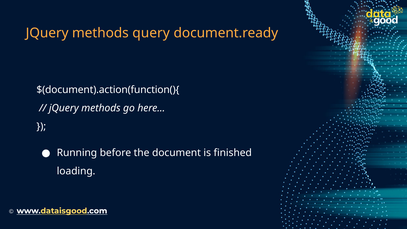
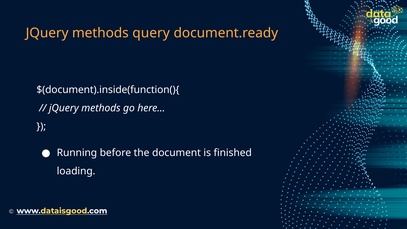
$(document).action(function(){: $(document).action(function(){ -> $(document).inside(function(){
